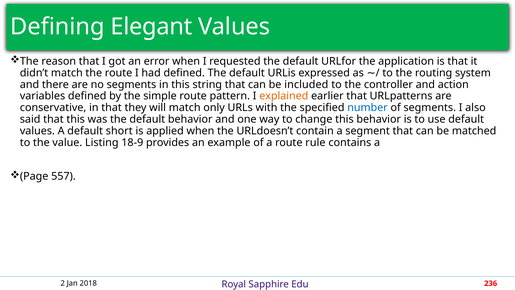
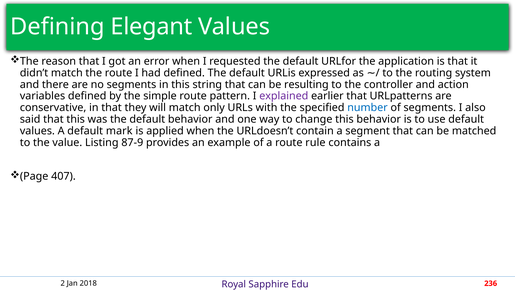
included: included -> resulting
explained colour: orange -> purple
short: short -> mark
18-9: 18-9 -> 87-9
557: 557 -> 407
